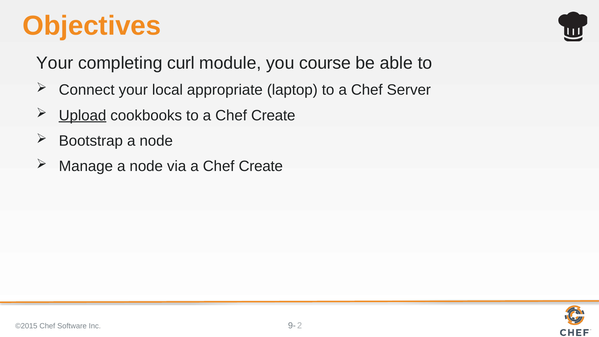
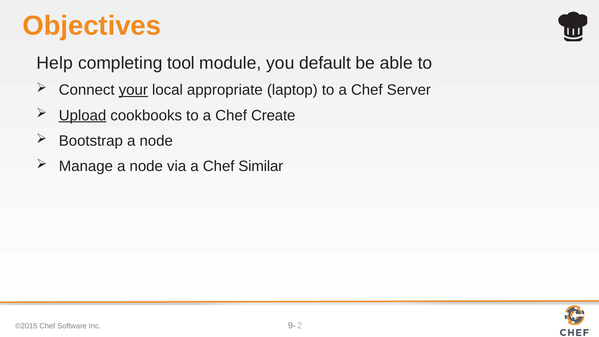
Your at (55, 63): Your -> Help
curl: curl -> tool
course: course -> default
your at (133, 90) underline: none -> present
via a Chef Create: Create -> Similar
